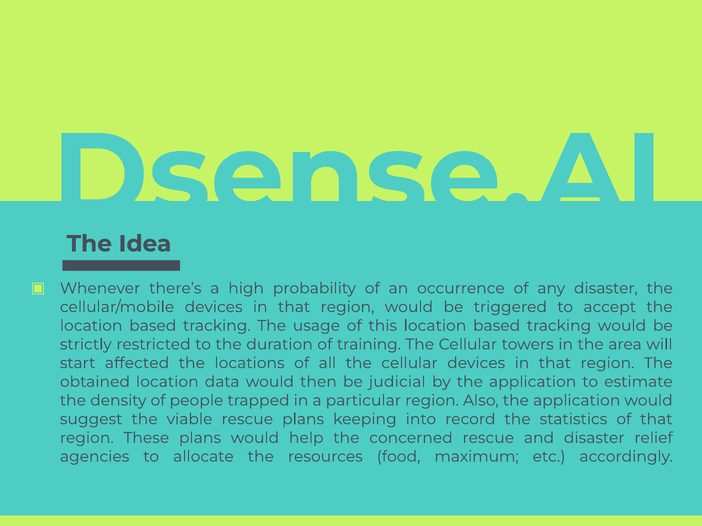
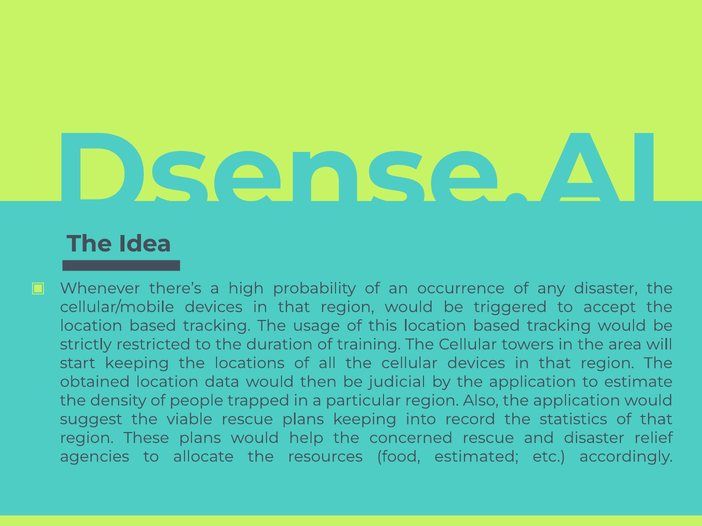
start affected: affected -> keeping
maximum: maximum -> estimated
